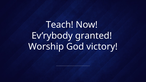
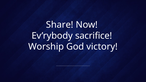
Teach: Teach -> Share
granted: granted -> sacrifice
